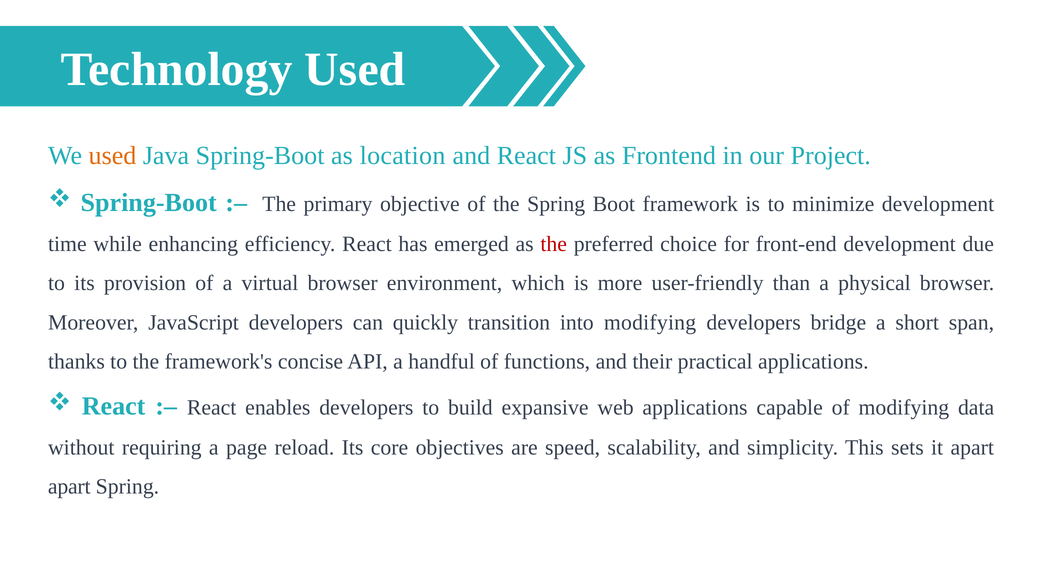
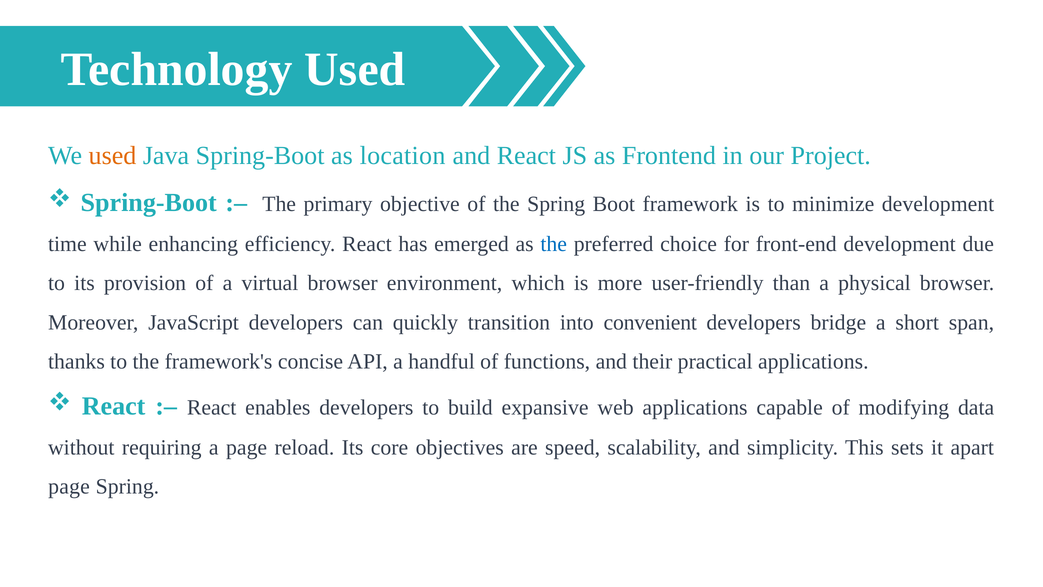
the at (554, 244) colour: red -> blue
into modifying: modifying -> convenient
apart at (69, 486): apart -> page
